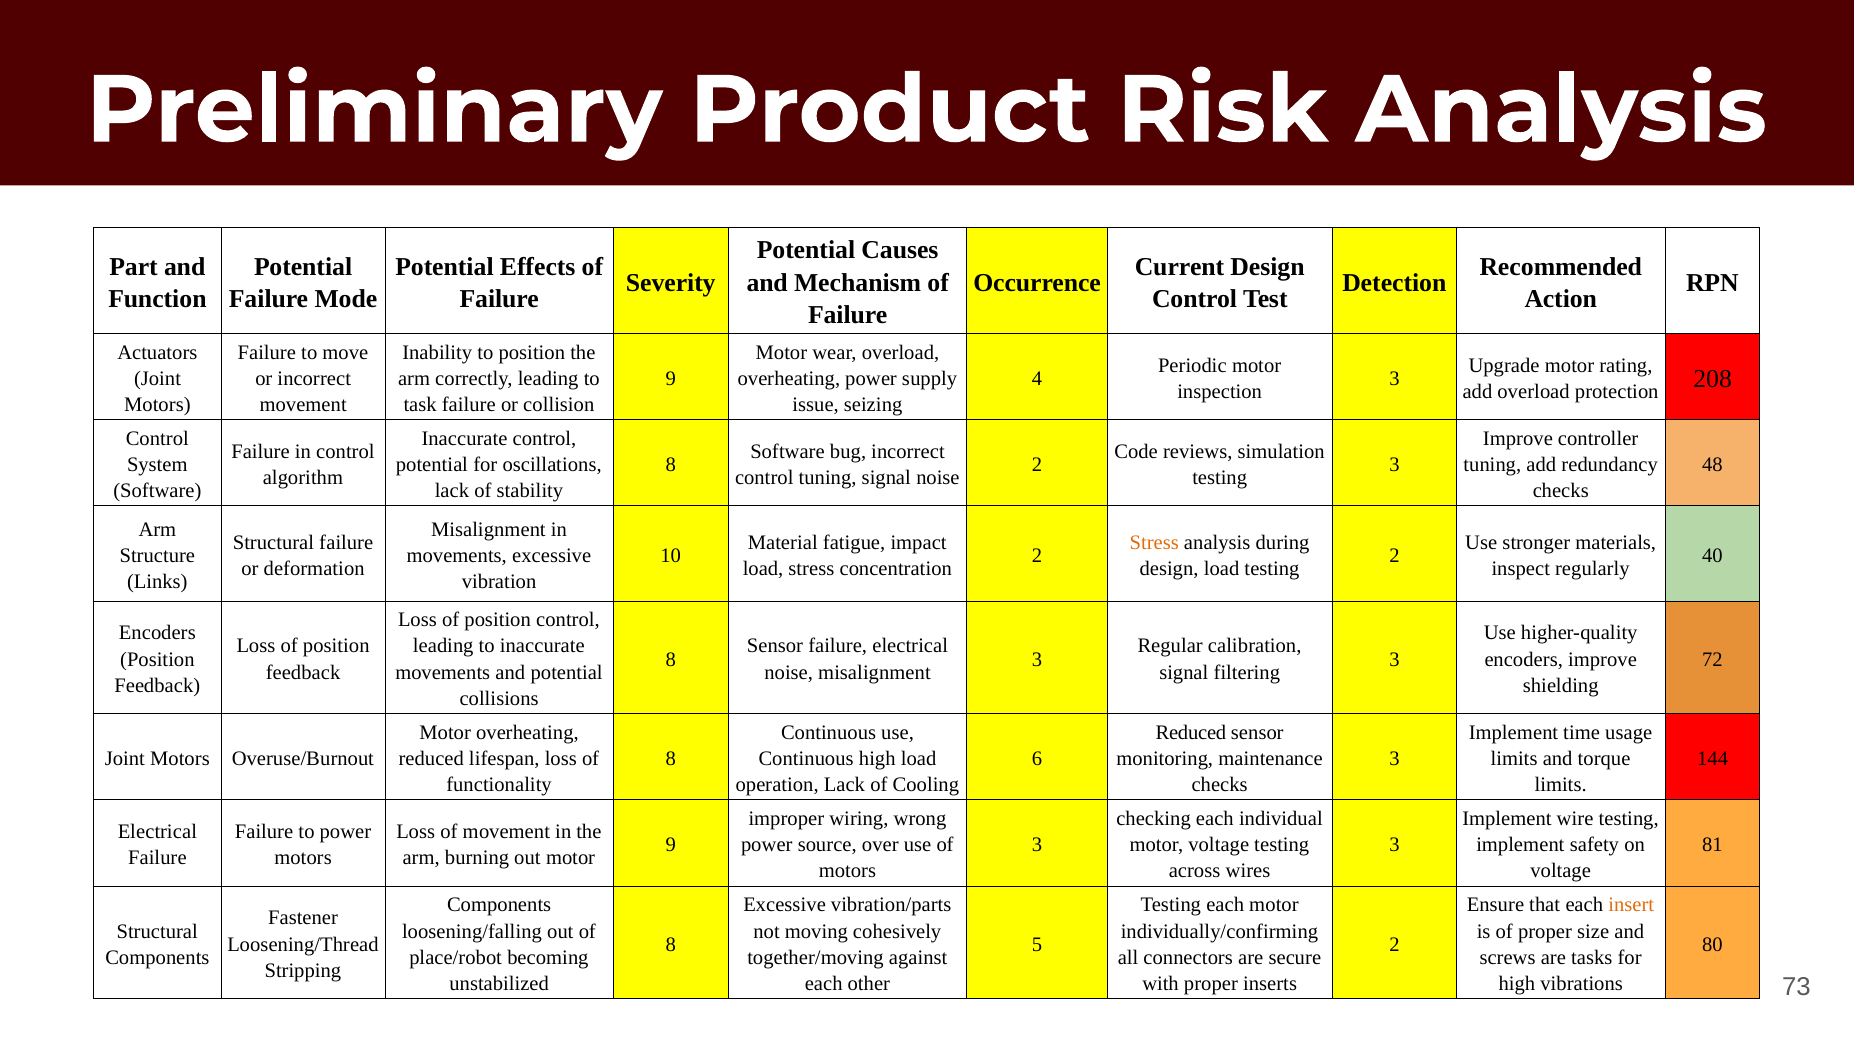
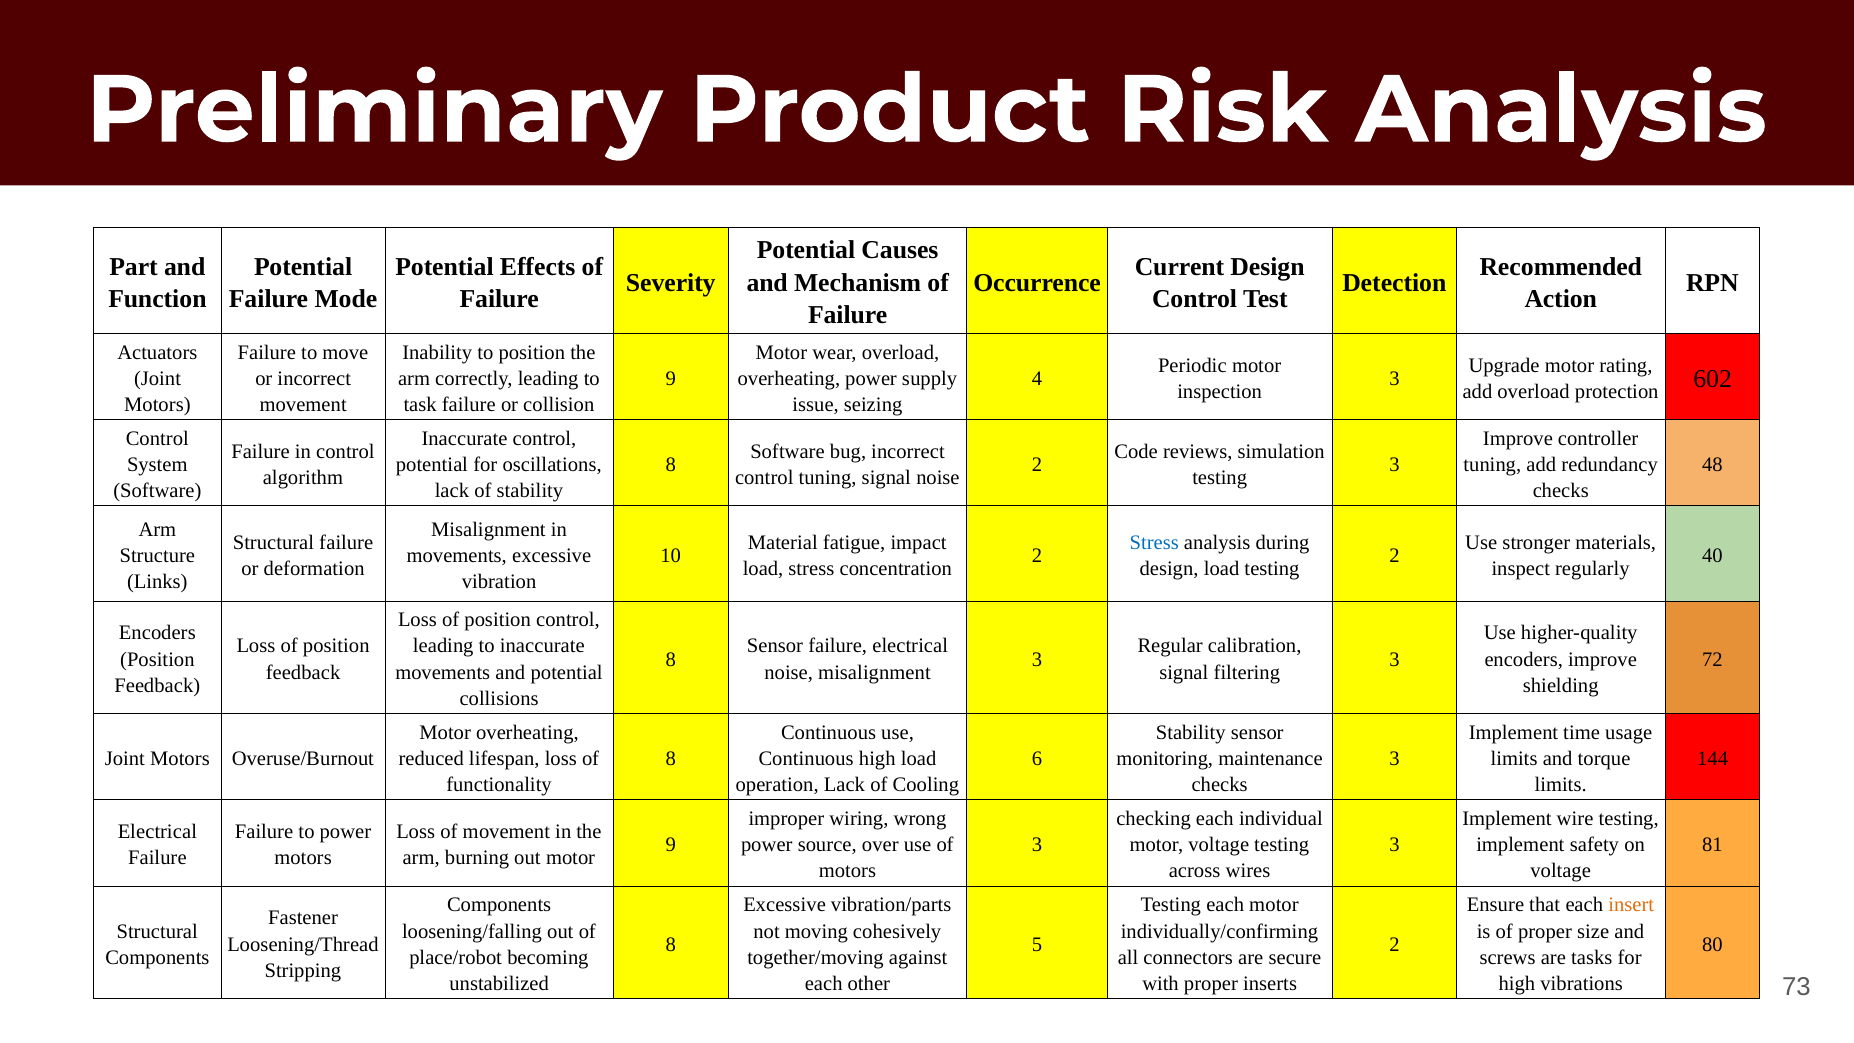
208: 208 -> 602
Stress at (1154, 542) colour: orange -> blue
Reduced at (1191, 732): Reduced -> Stability
